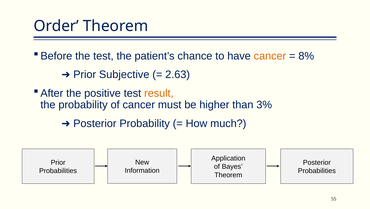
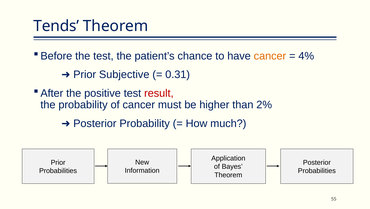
Order: Order -> Tends
8%: 8% -> 4%
2.63: 2.63 -> 0.31
result colour: orange -> red
3%: 3% -> 2%
